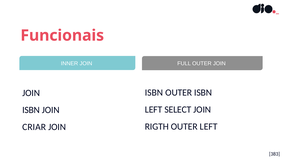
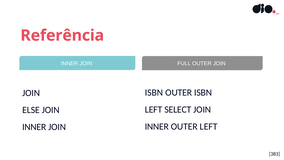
Funcionais: Funcionais -> Referência
ISBN at (31, 110): ISBN -> ELSE
RIGTH at (157, 126): RIGTH -> INNER
CRIAR at (34, 127): CRIAR -> INNER
